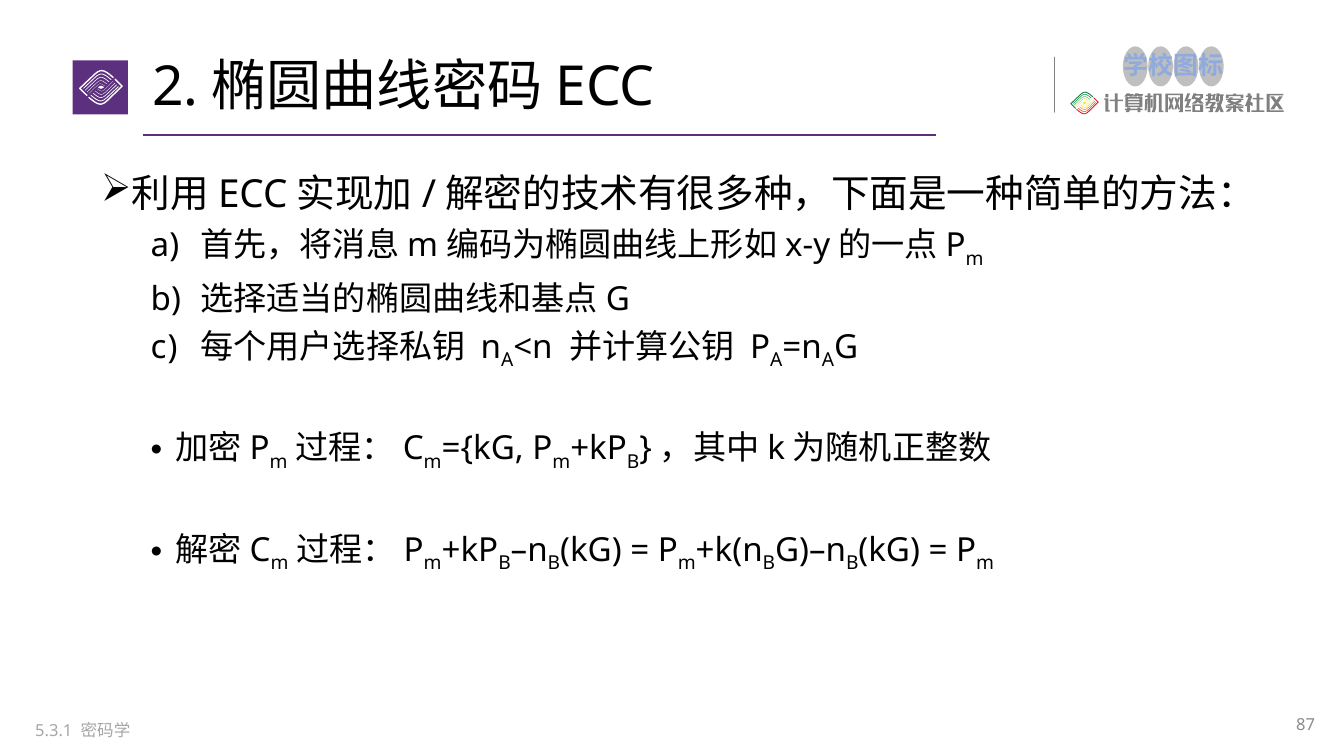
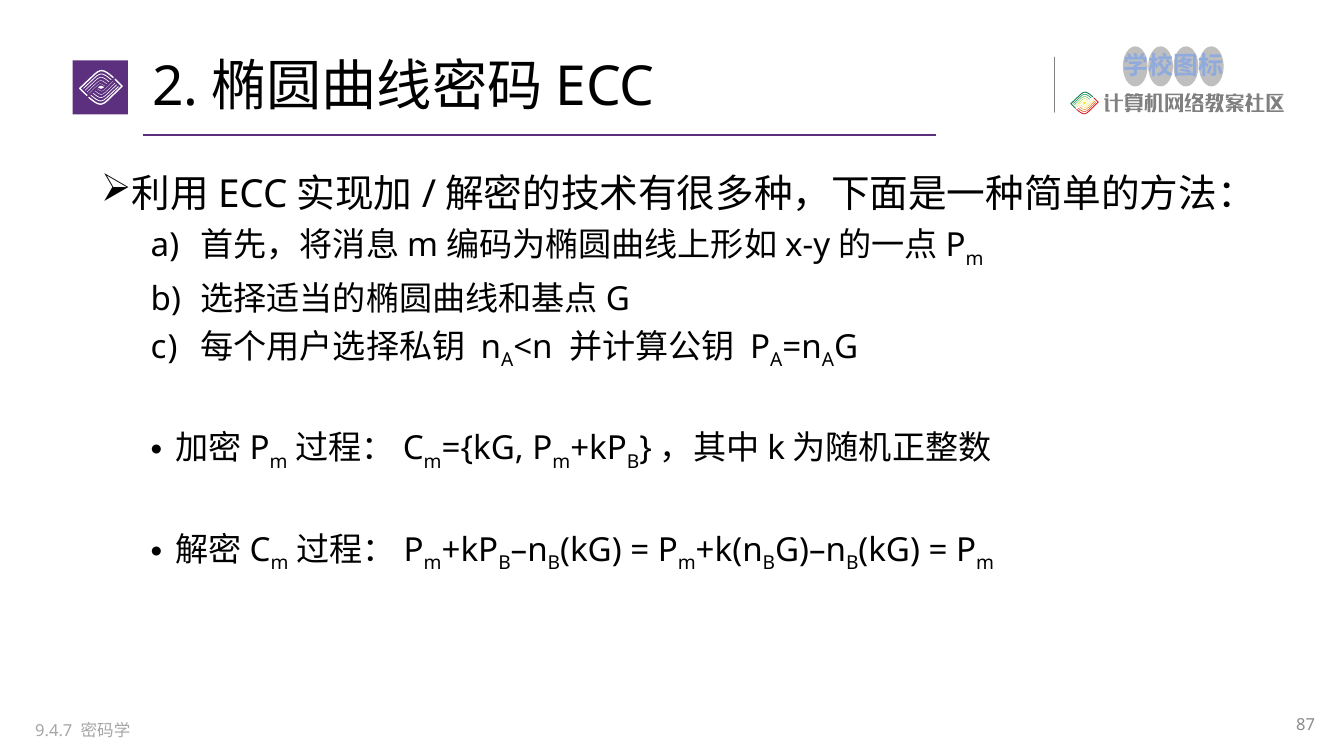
5.3.1: 5.3.1 -> 9.4.7
